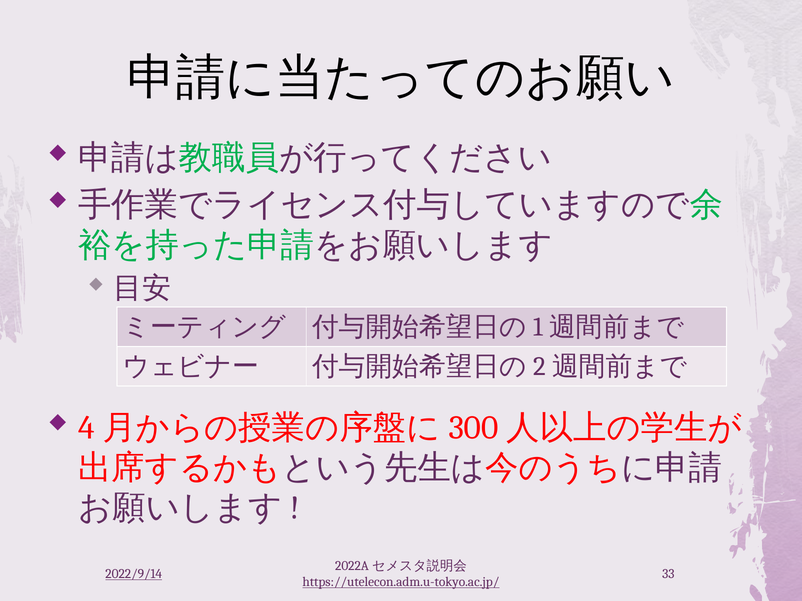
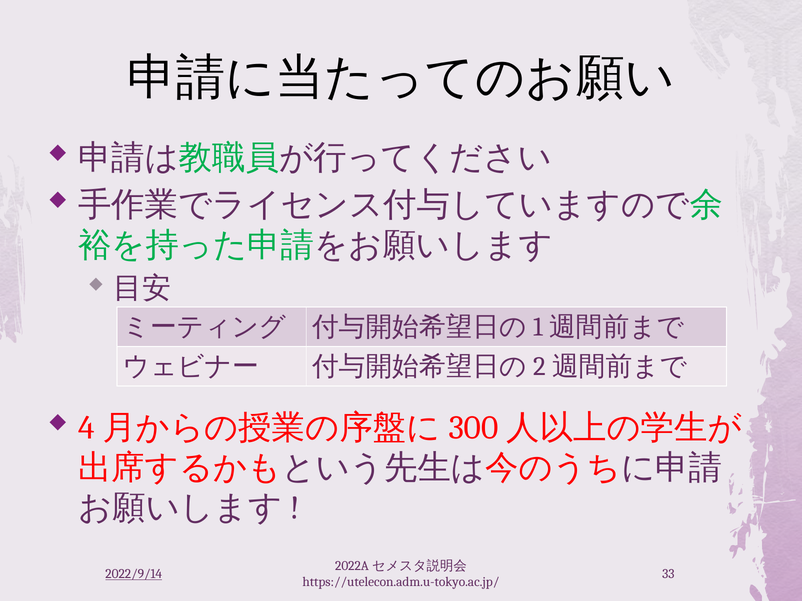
https://utelecon.adm.u-tokyo.ac.jp/ underline: present -> none
